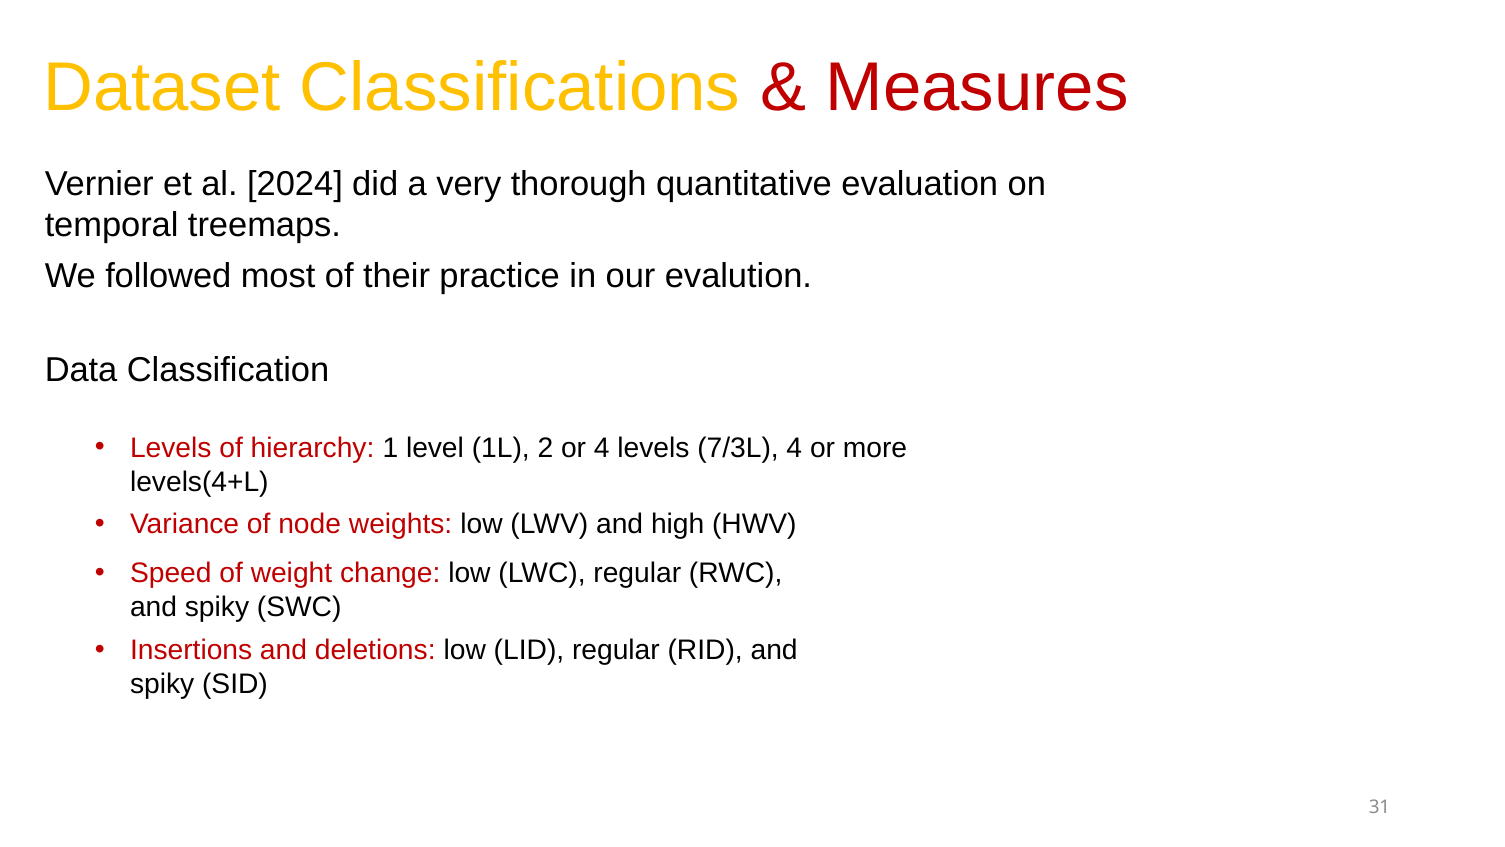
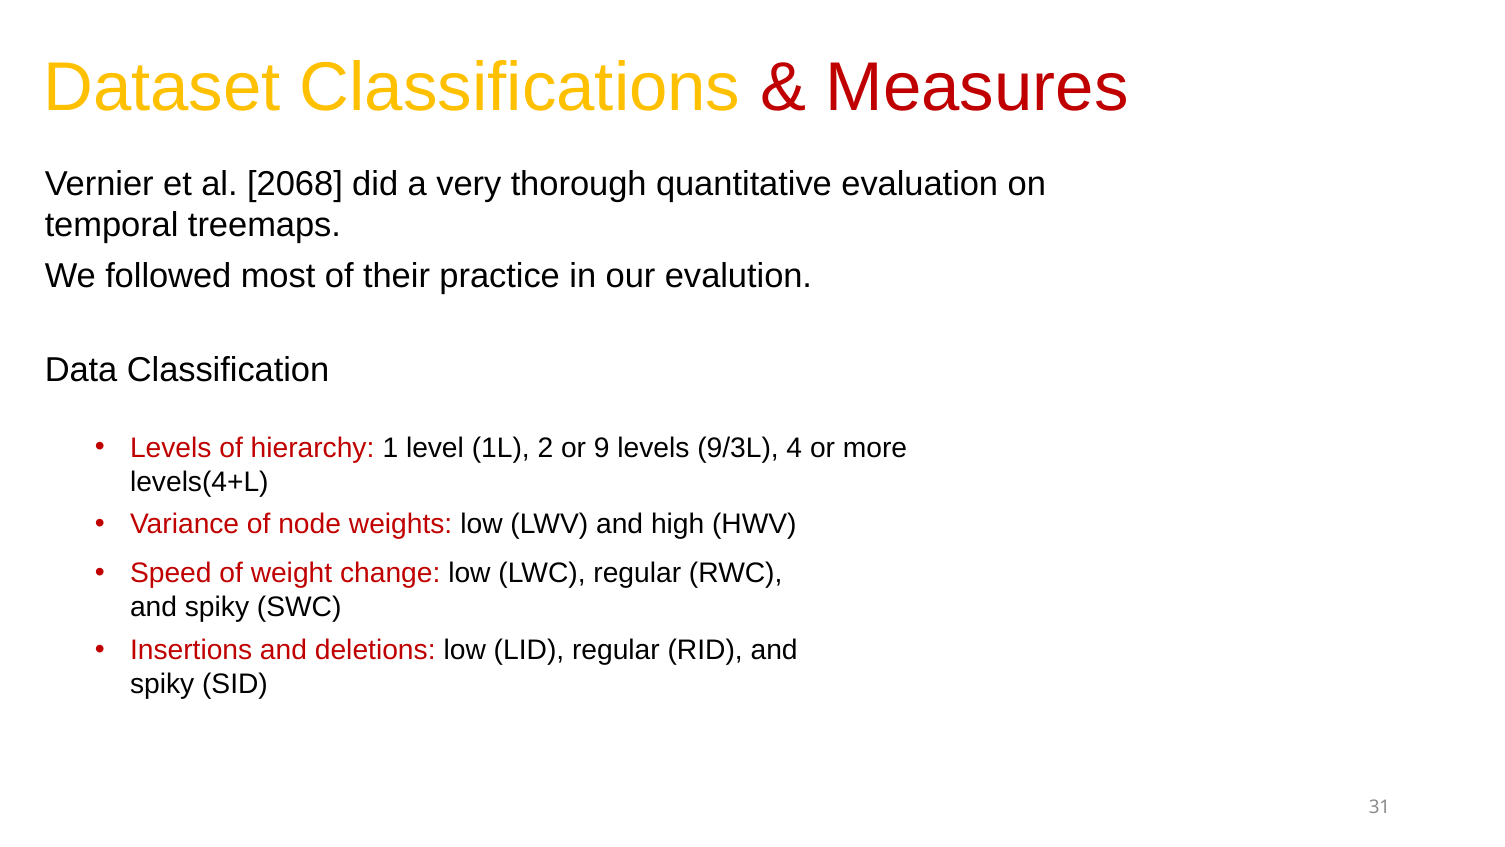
2024: 2024 -> 2068
or 4: 4 -> 9
7/3L: 7/3L -> 9/3L
